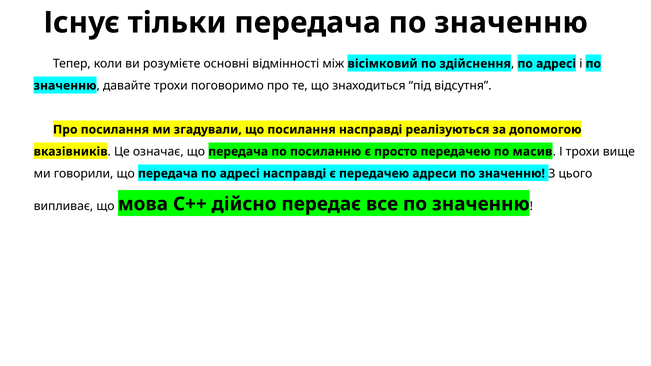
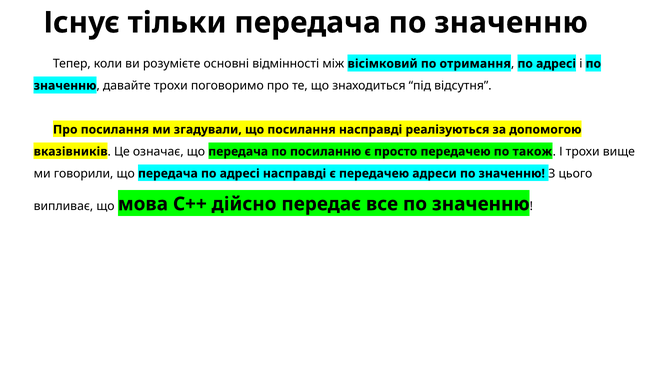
здійснення: здійснення -> отримання
масив: масив -> також
